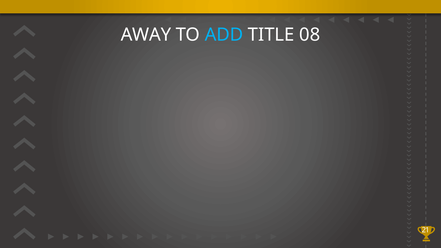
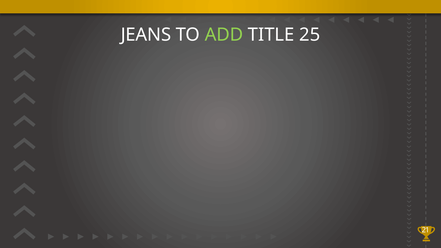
AWAY: AWAY -> JEANS
ADD colour: light blue -> light green
08: 08 -> 25
